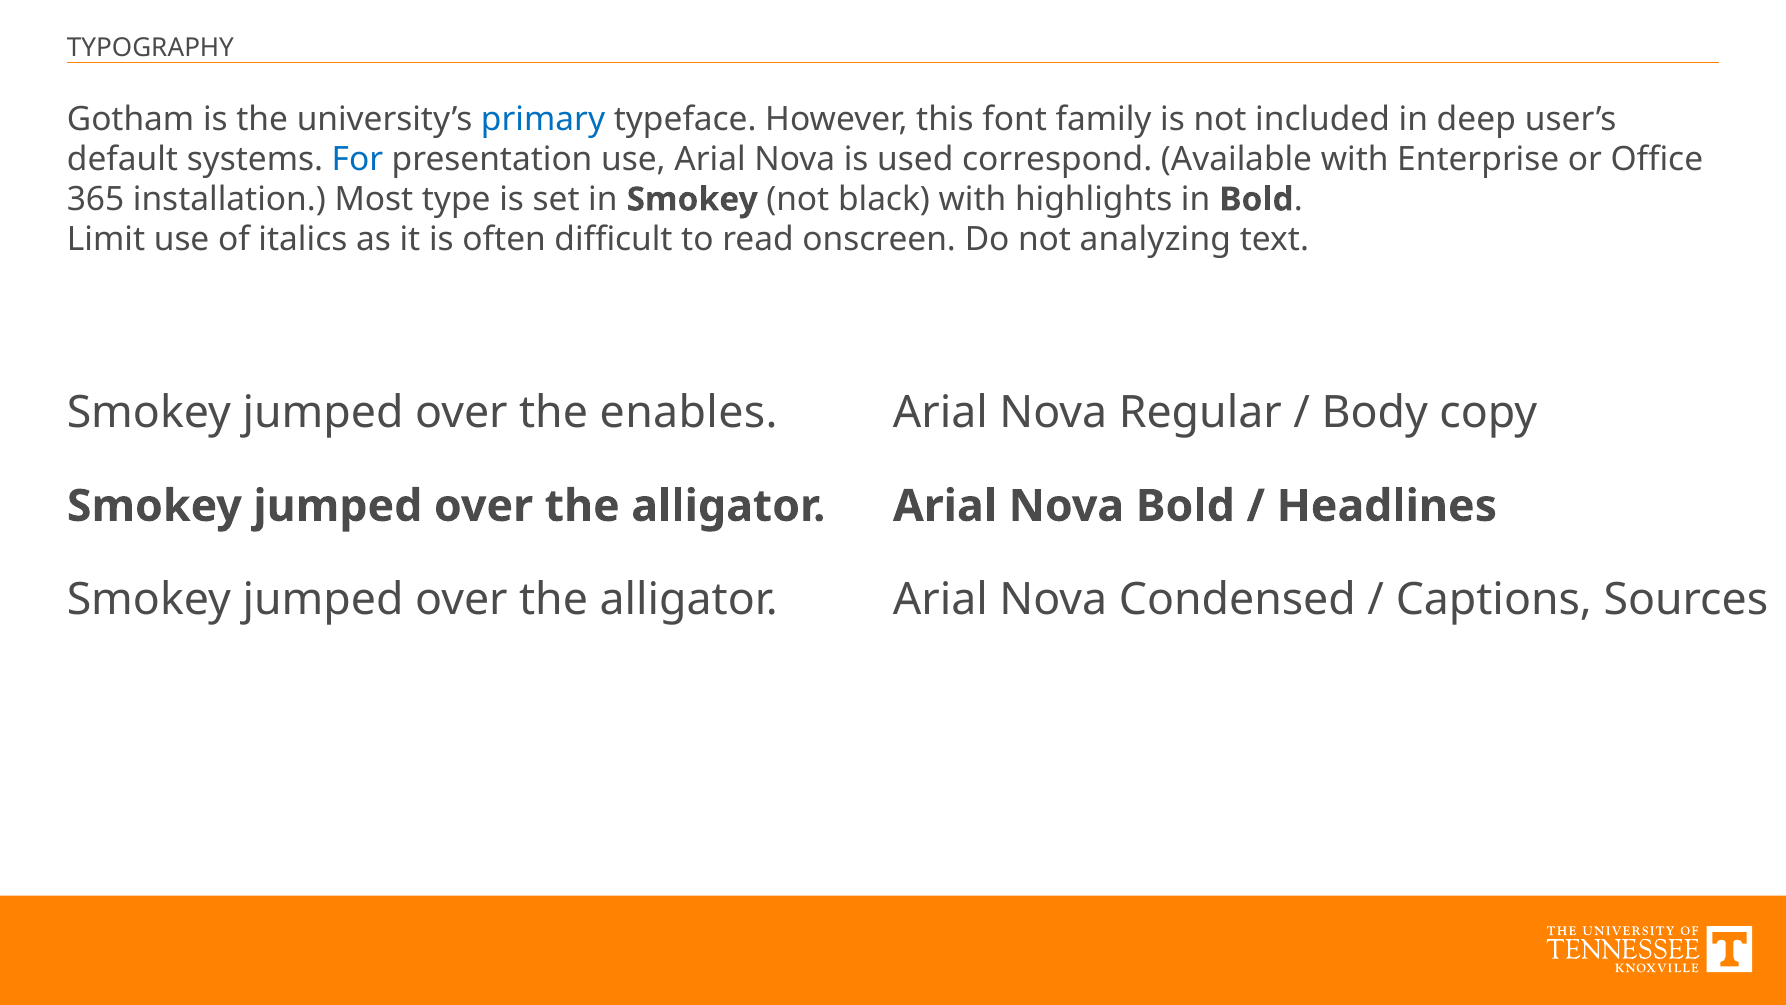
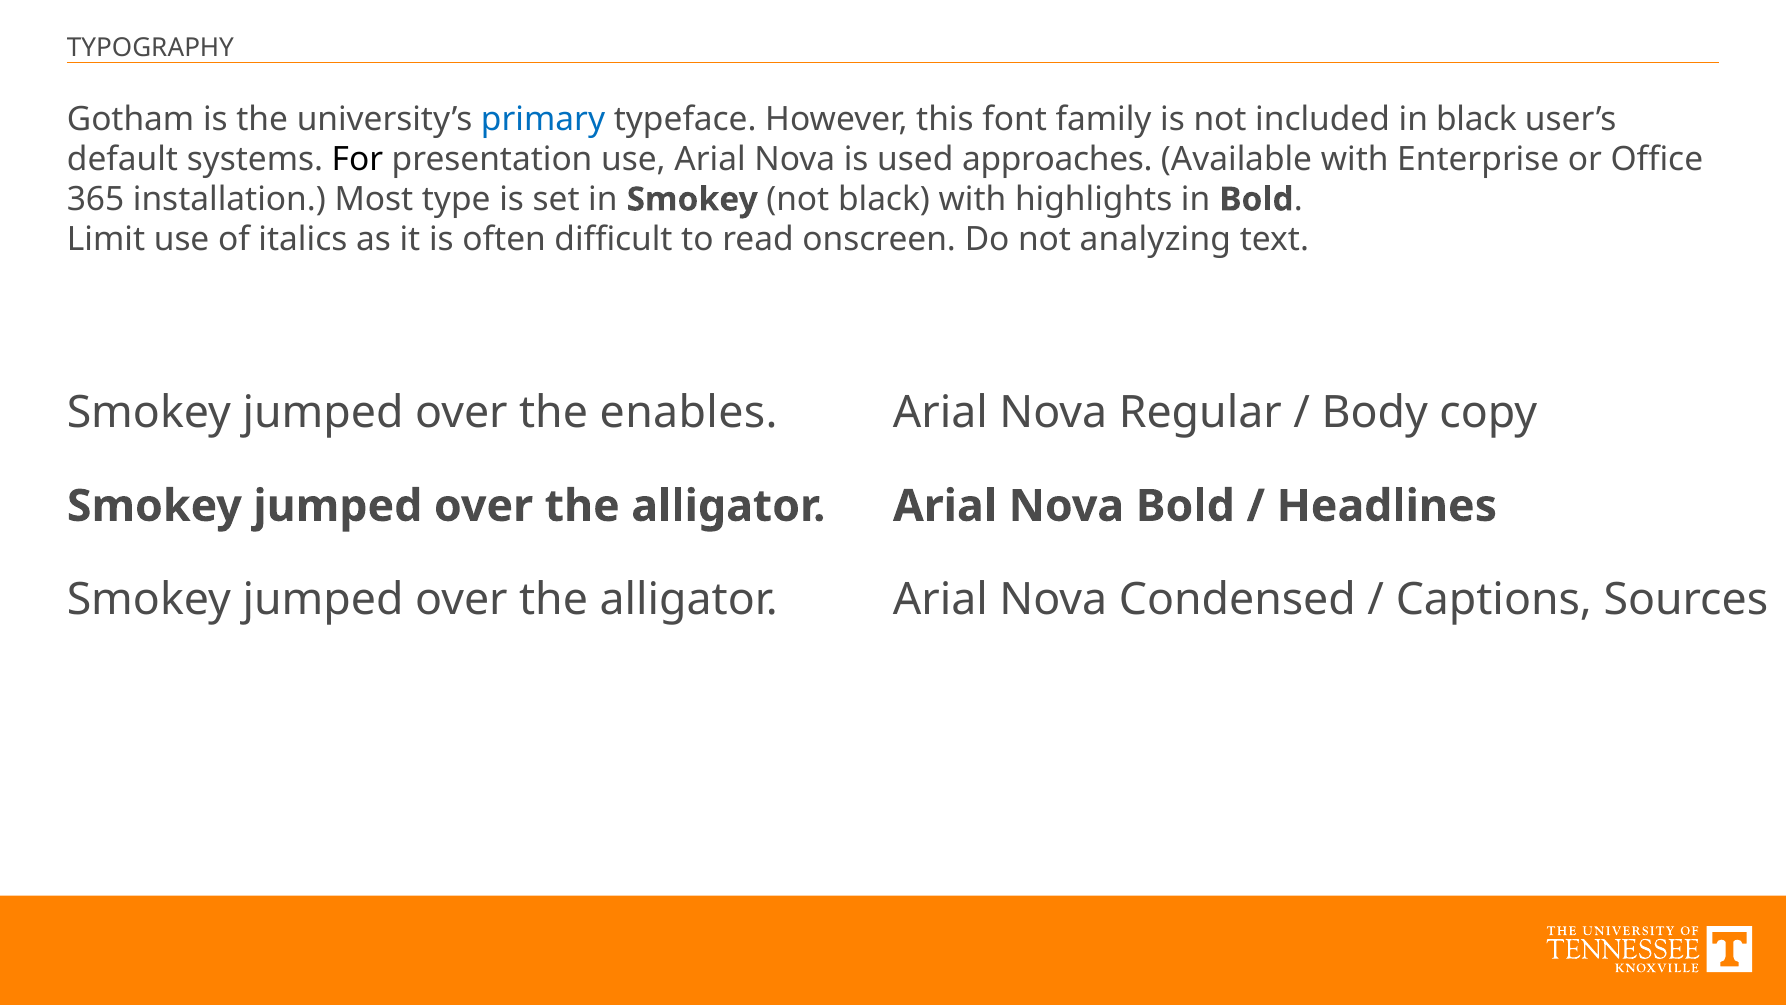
in deep: deep -> black
For colour: blue -> black
correspond: correspond -> approaches
